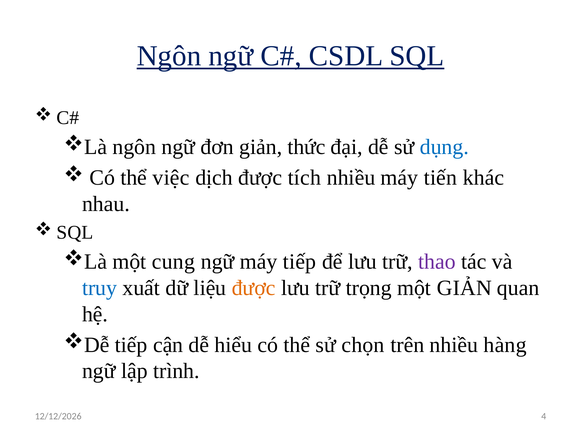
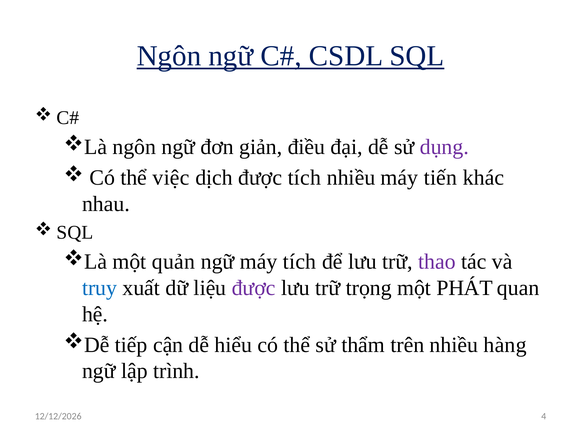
thức: thức -> điều
dụng colour: blue -> purple
cung: cung -> quản
máy tiếp: tiếp -> tích
được at (254, 288) colour: orange -> purple
một GIẢN: GIẢN -> PHÁT
chọn: chọn -> thẩm
